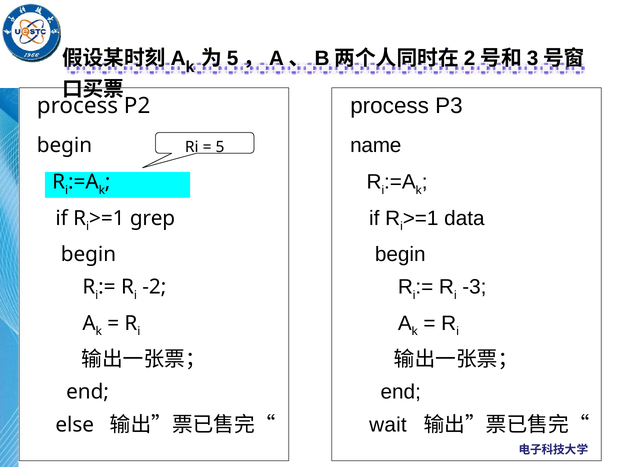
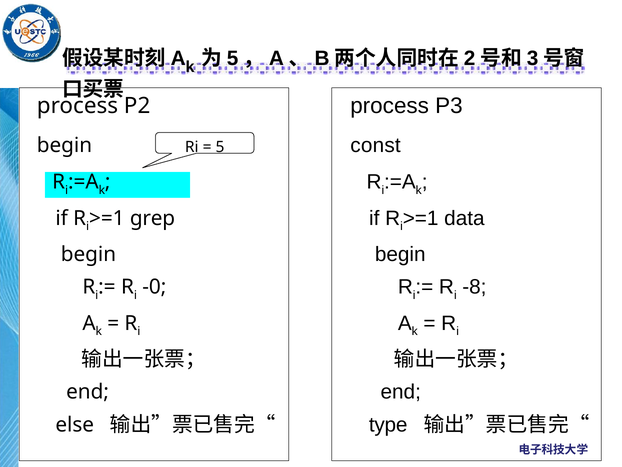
name: name -> const
-3: -3 -> -8
-2: -2 -> -0
wait: wait -> type
